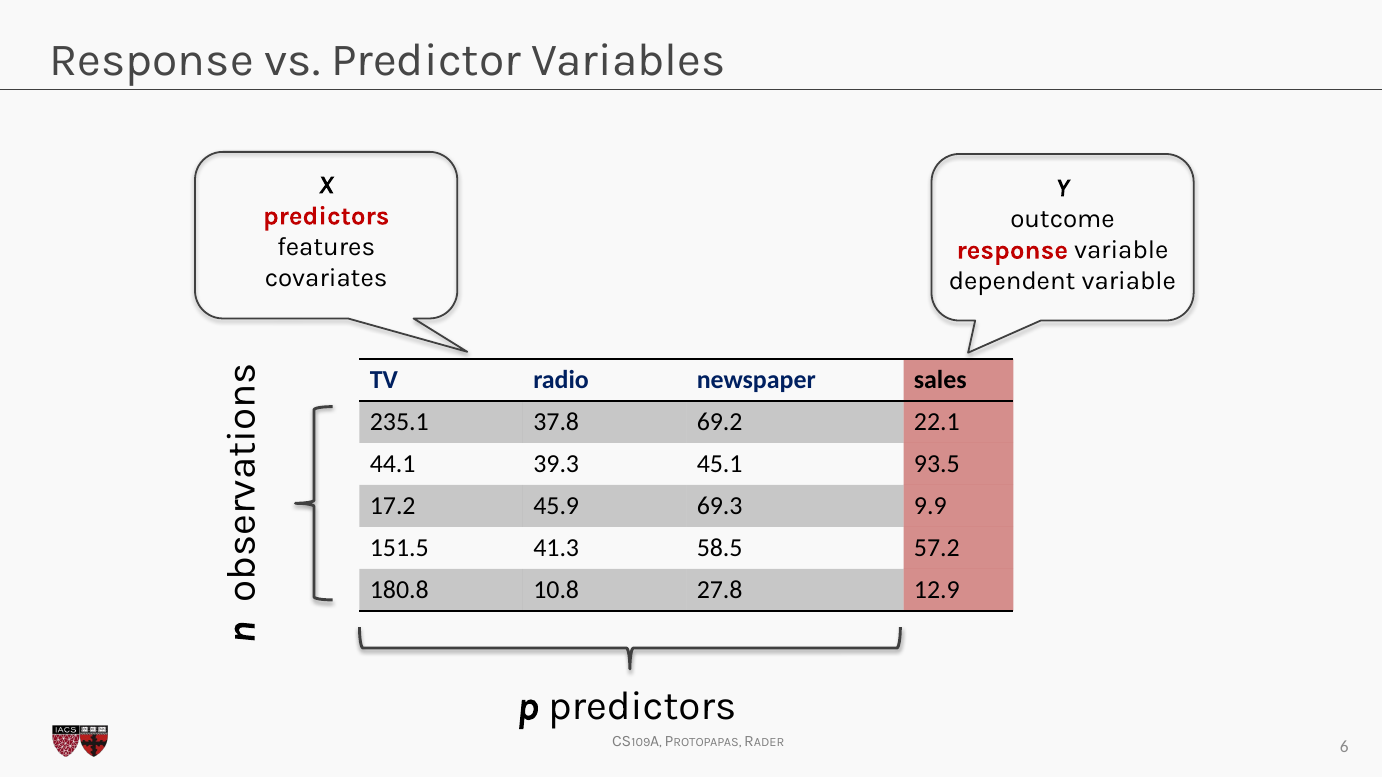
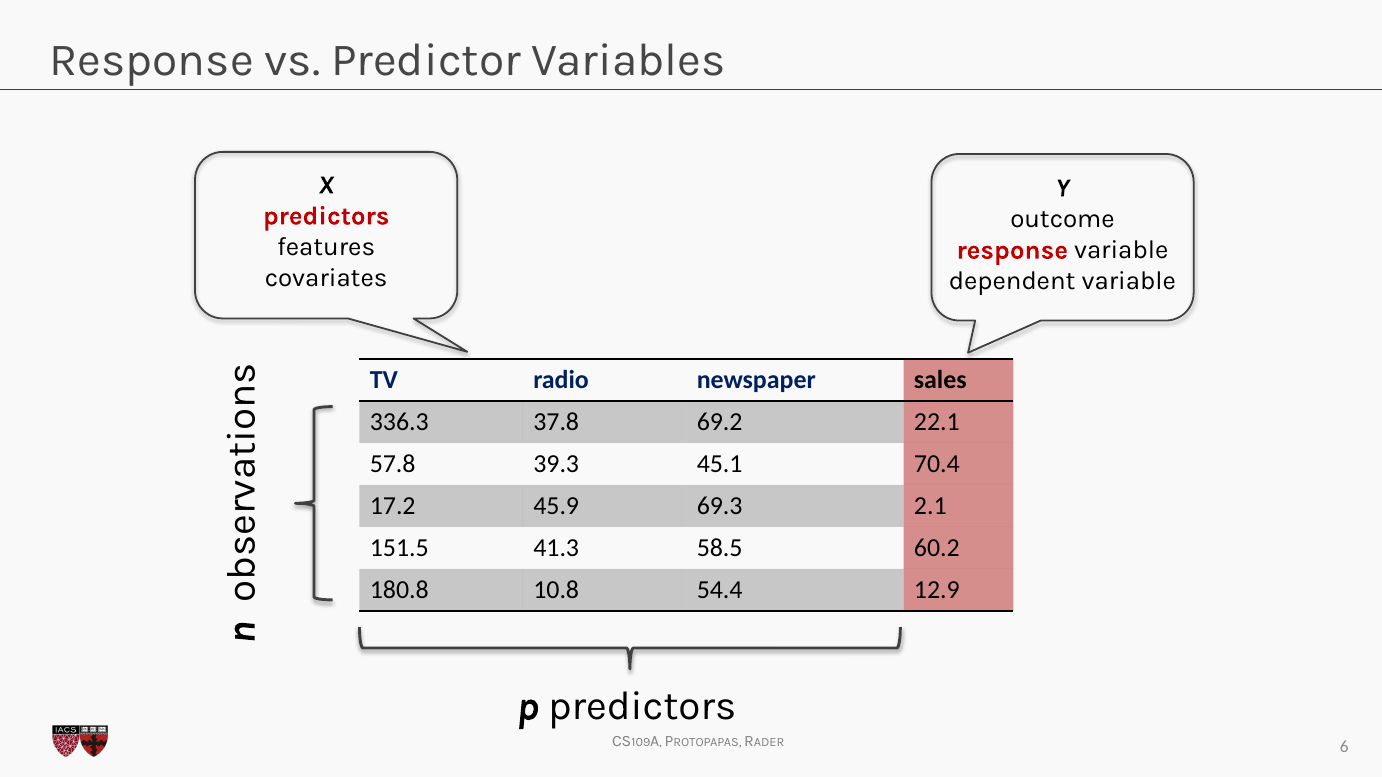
235.1: 235.1 -> 336.3
44.1: 44.1 -> 57.8
93.5: 93.5 -> 70.4
9.9: 9.9 -> 2.1
57.2: 57.2 -> 60.2
27.8: 27.8 -> 54.4
